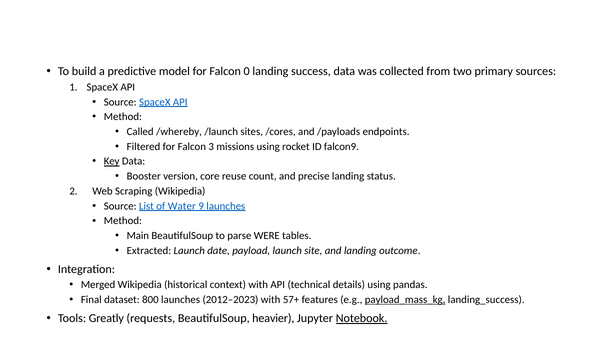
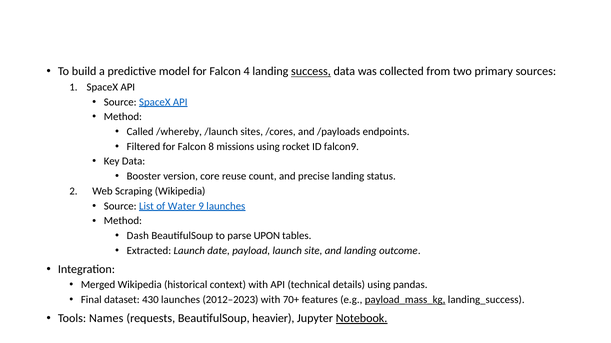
0: 0 -> 4
success underline: none -> present
3: 3 -> 8
Key underline: present -> none
Main: Main -> Dash
WERE: WERE -> UPON
800: 800 -> 430
57+: 57+ -> 70+
Greatly: Greatly -> Names
